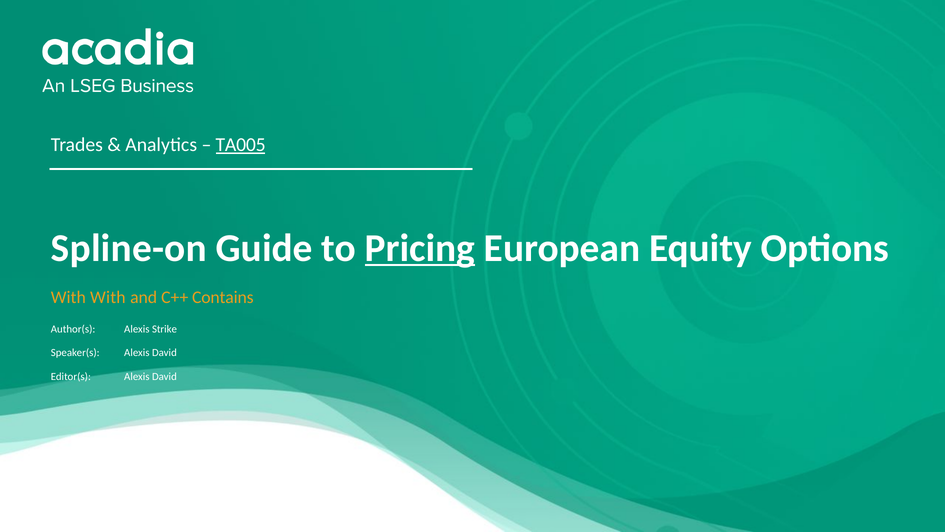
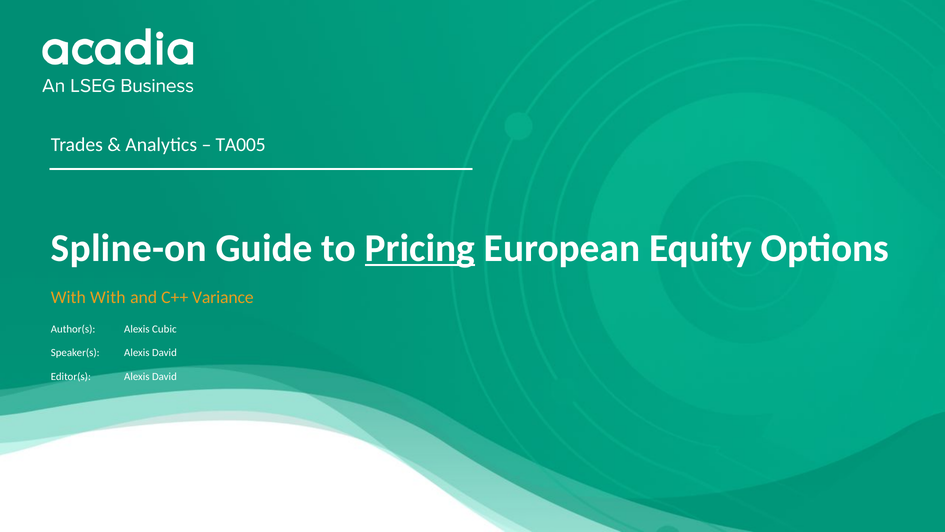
TA005 underline: present -> none
Contains: Contains -> Variance
Strike: Strike -> Cubic
